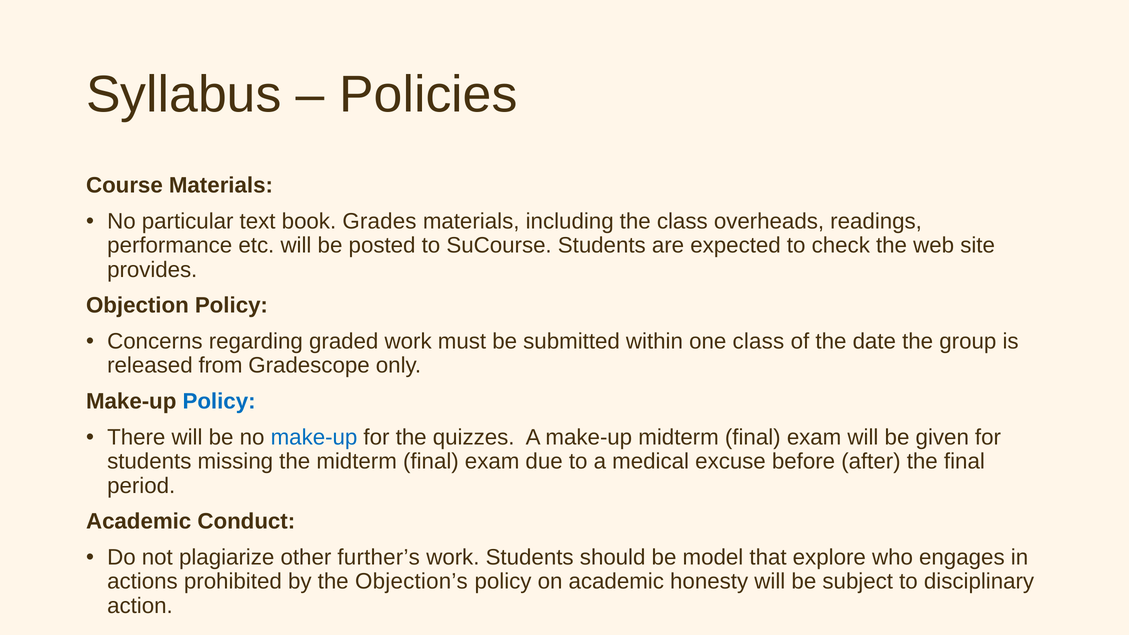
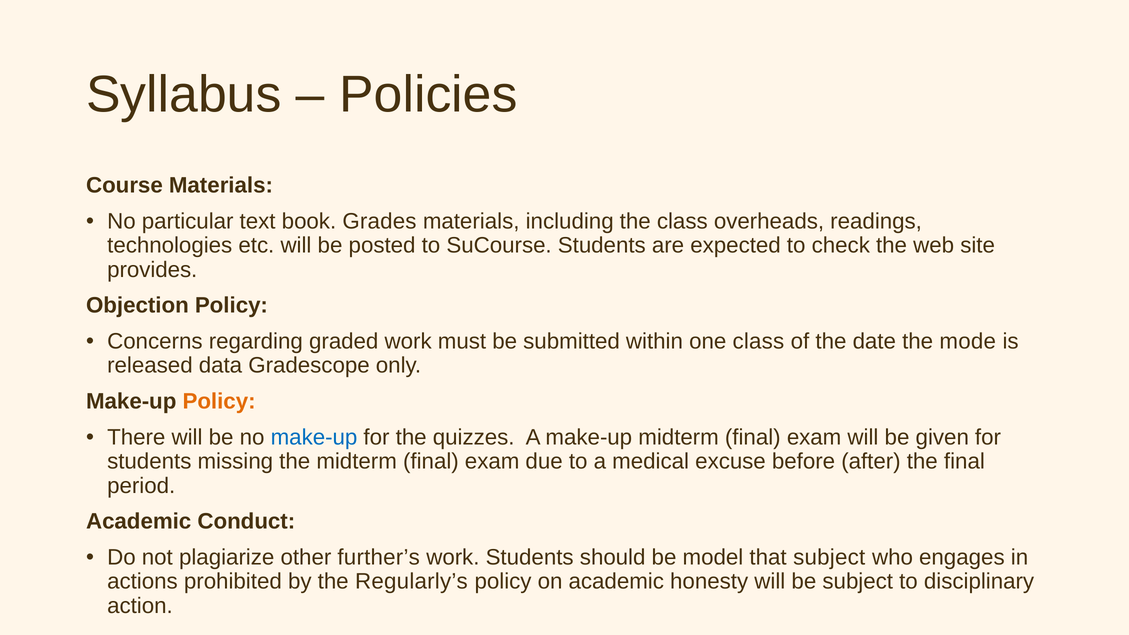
performance: performance -> technologies
group: group -> mode
from: from -> data
Policy at (219, 402) colour: blue -> orange
that explore: explore -> subject
Objection’s: Objection’s -> Regularly’s
